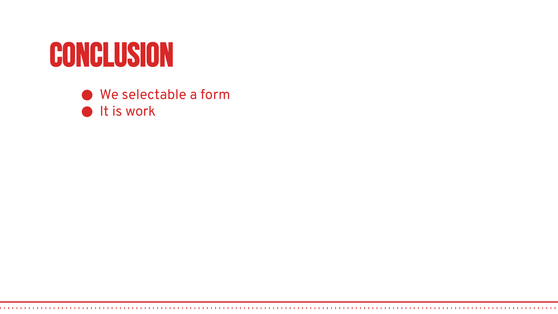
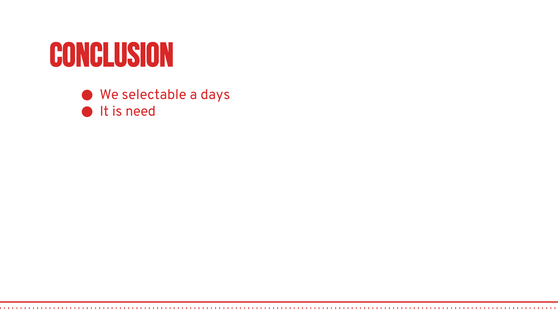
form: form -> days
work: work -> need
